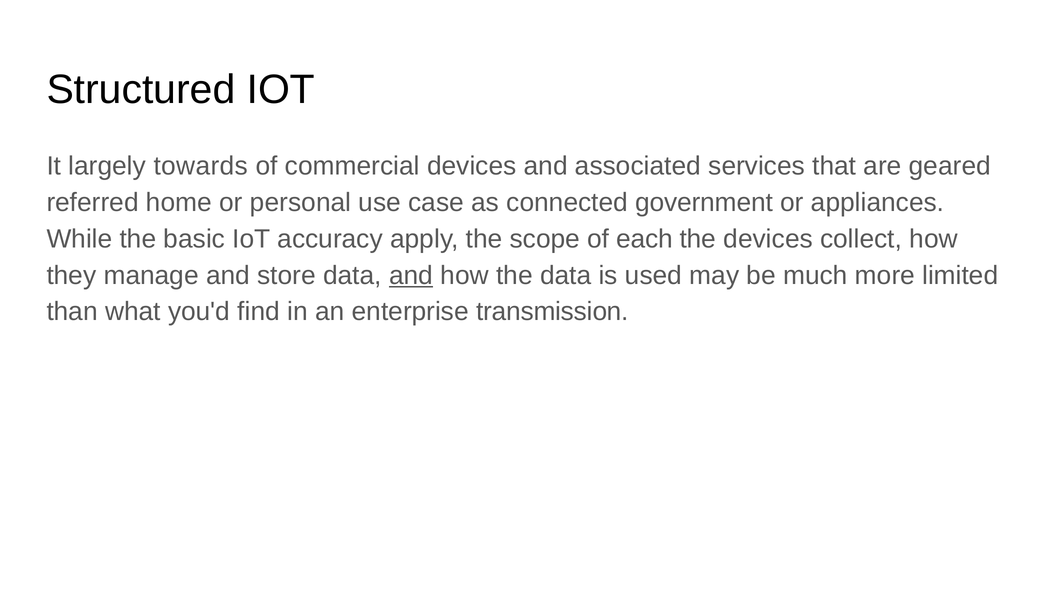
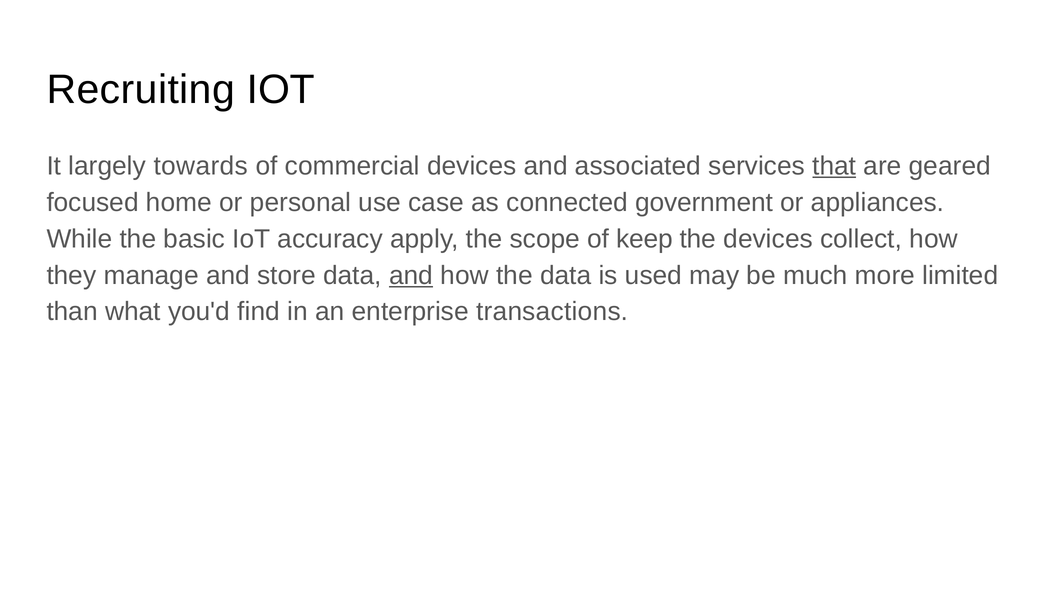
Structured: Structured -> Recruiting
that underline: none -> present
referred: referred -> focused
each: each -> keep
transmission: transmission -> transactions
